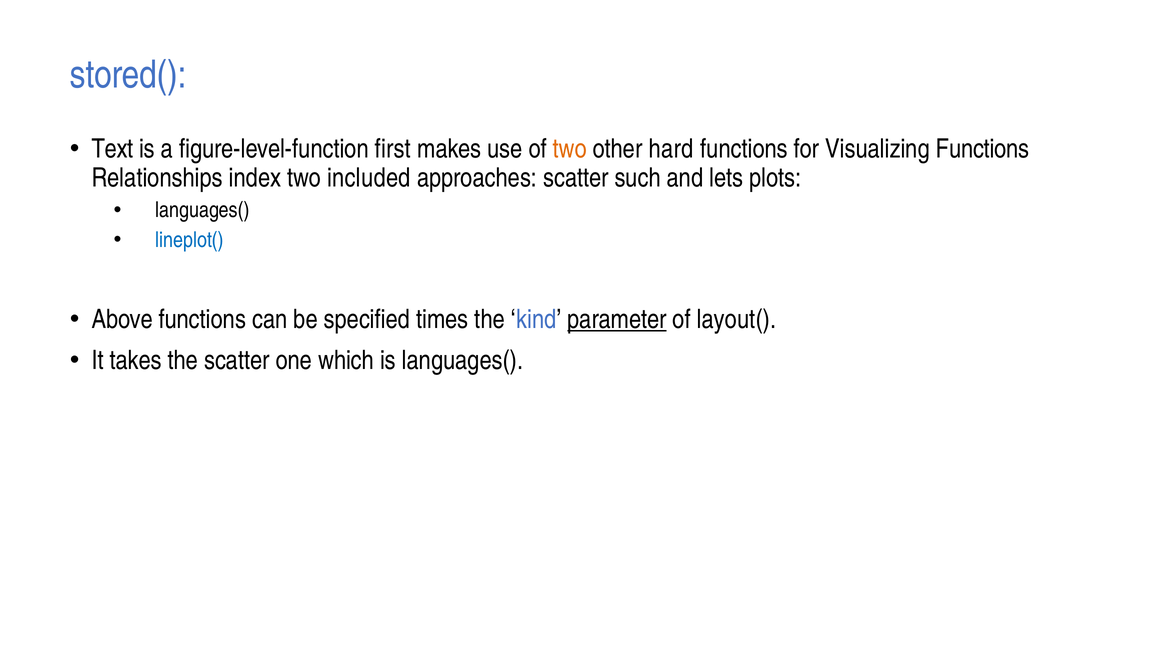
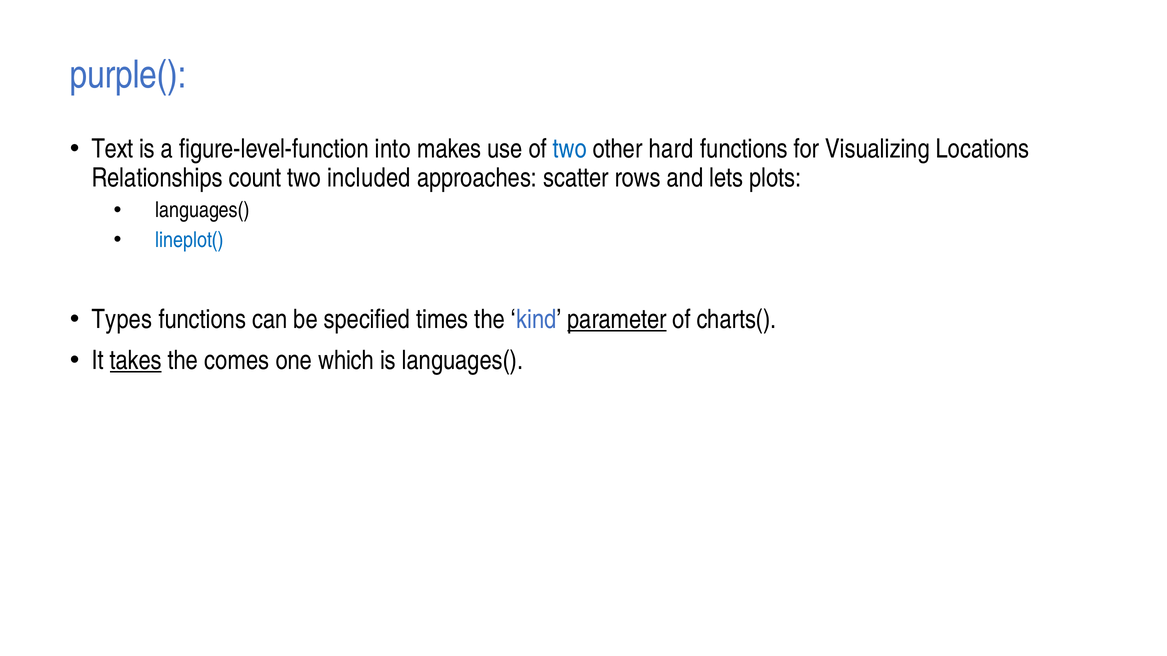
stored(: stored( -> purple(
first: first -> into
two at (570, 149) colour: orange -> blue
Visualizing Functions: Functions -> Locations
index: index -> count
such: such -> rows
Above: Above -> Types
layout(: layout( -> charts(
takes underline: none -> present
the scatter: scatter -> comes
